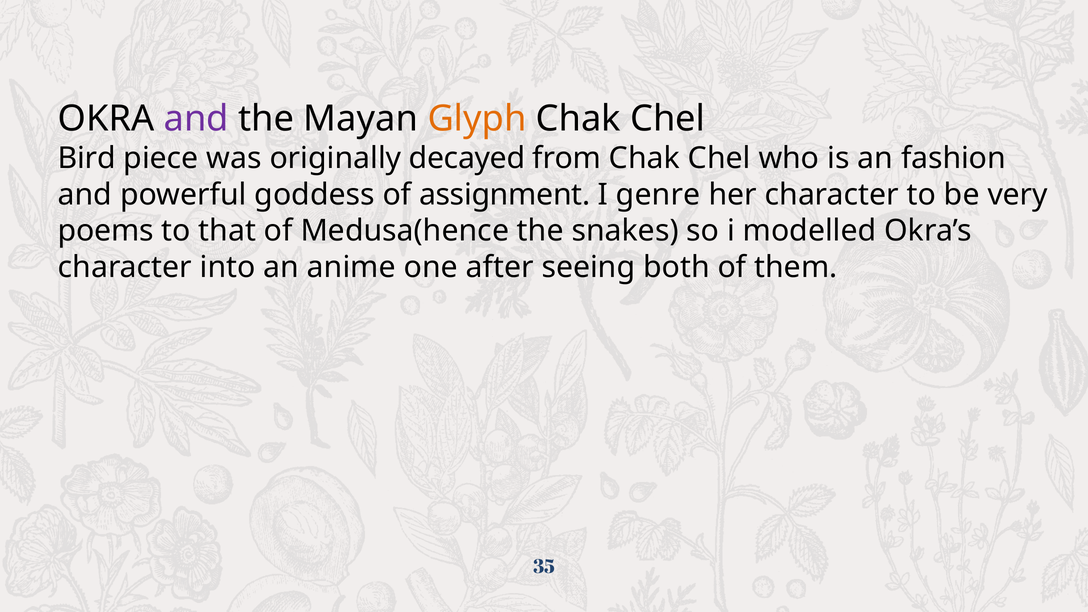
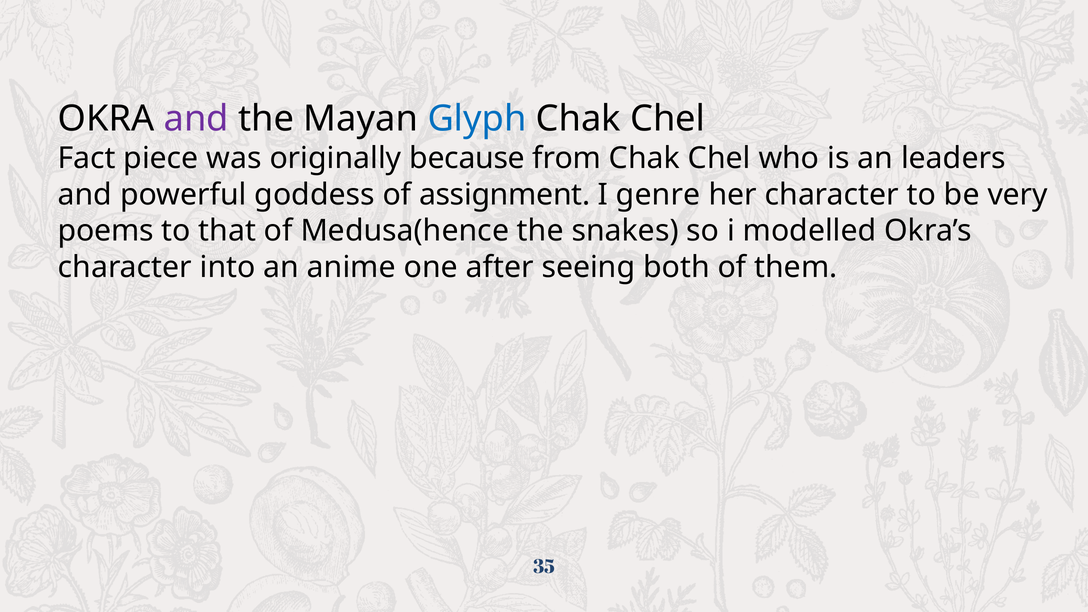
Glyph colour: orange -> blue
Bird: Bird -> Fact
decayed: decayed -> because
fashion: fashion -> leaders
